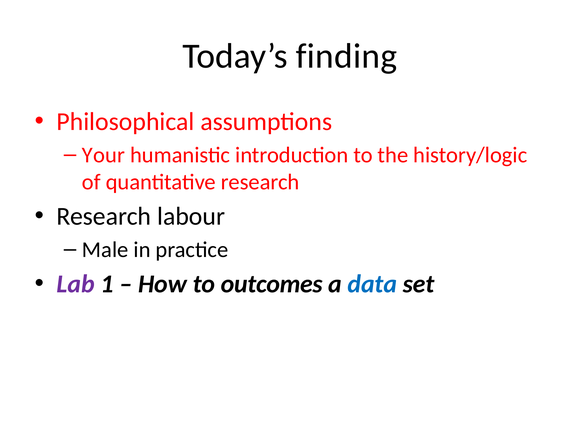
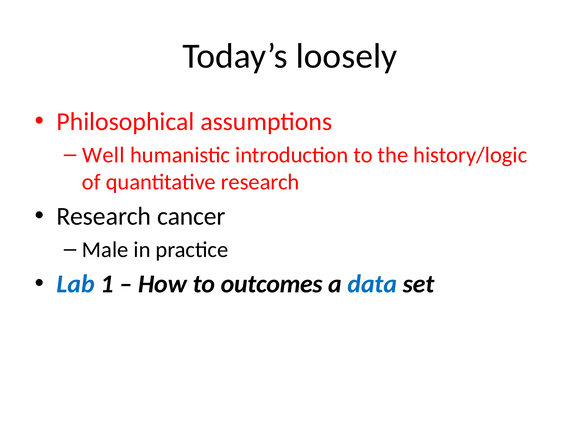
finding: finding -> loosely
Your: Your -> Well
labour: labour -> cancer
Lab colour: purple -> blue
